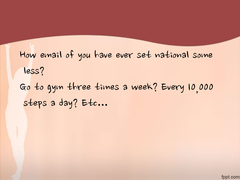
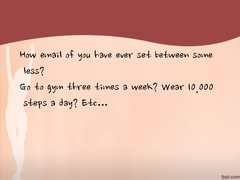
national: national -> between
Every: Every -> Wear
